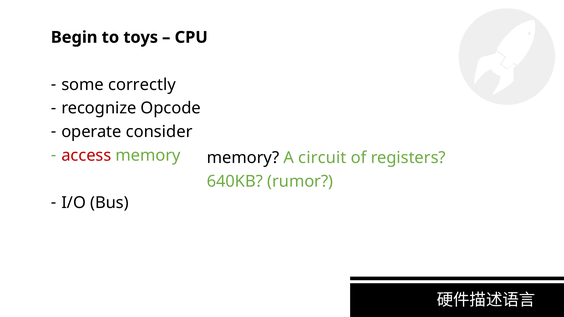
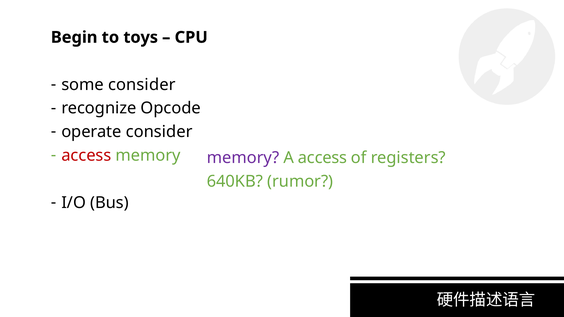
some correctly: correctly -> consider
memory at (243, 158) colour: black -> purple
A circuit: circuit -> access
